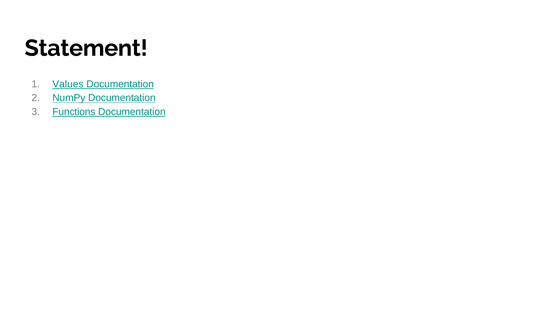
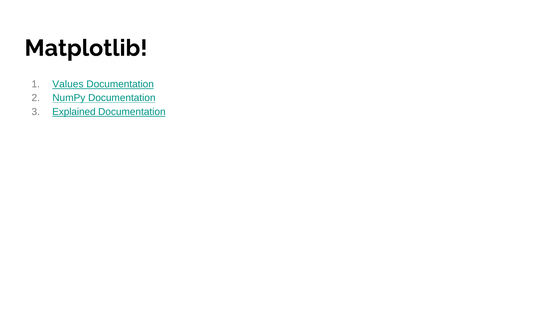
Statement: Statement -> Matplotlib
Functions: Functions -> Explained
